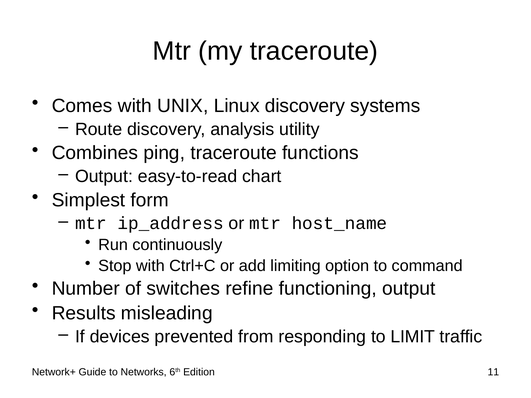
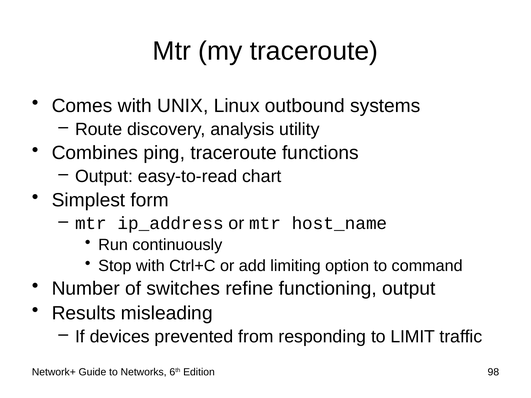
Linux discovery: discovery -> outbound
11: 11 -> 98
